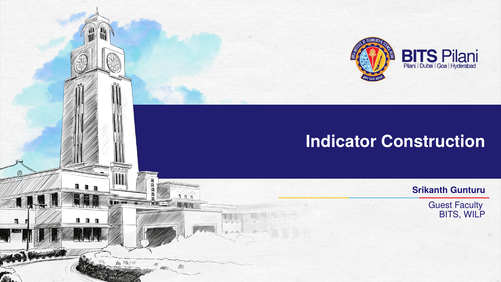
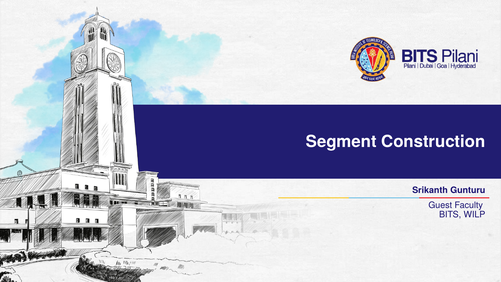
Indicator: Indicator -> Segment
